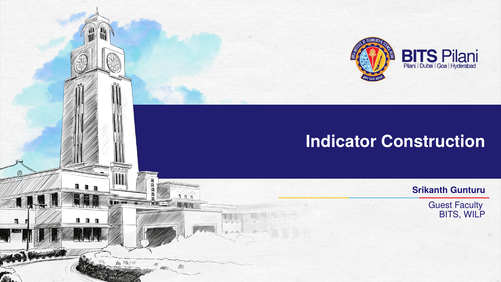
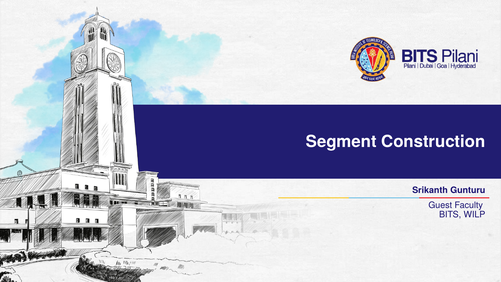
Indicator: Indicator -> Segment
